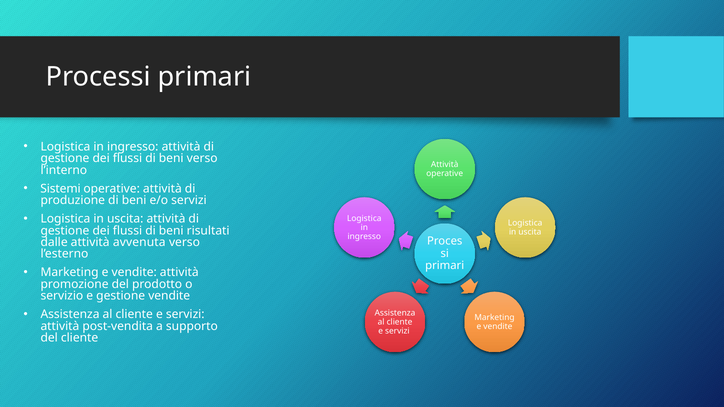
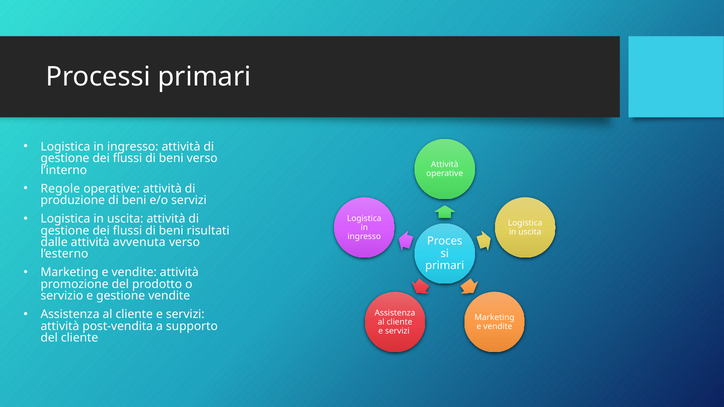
Sistemi: Sistemi -> Regole
